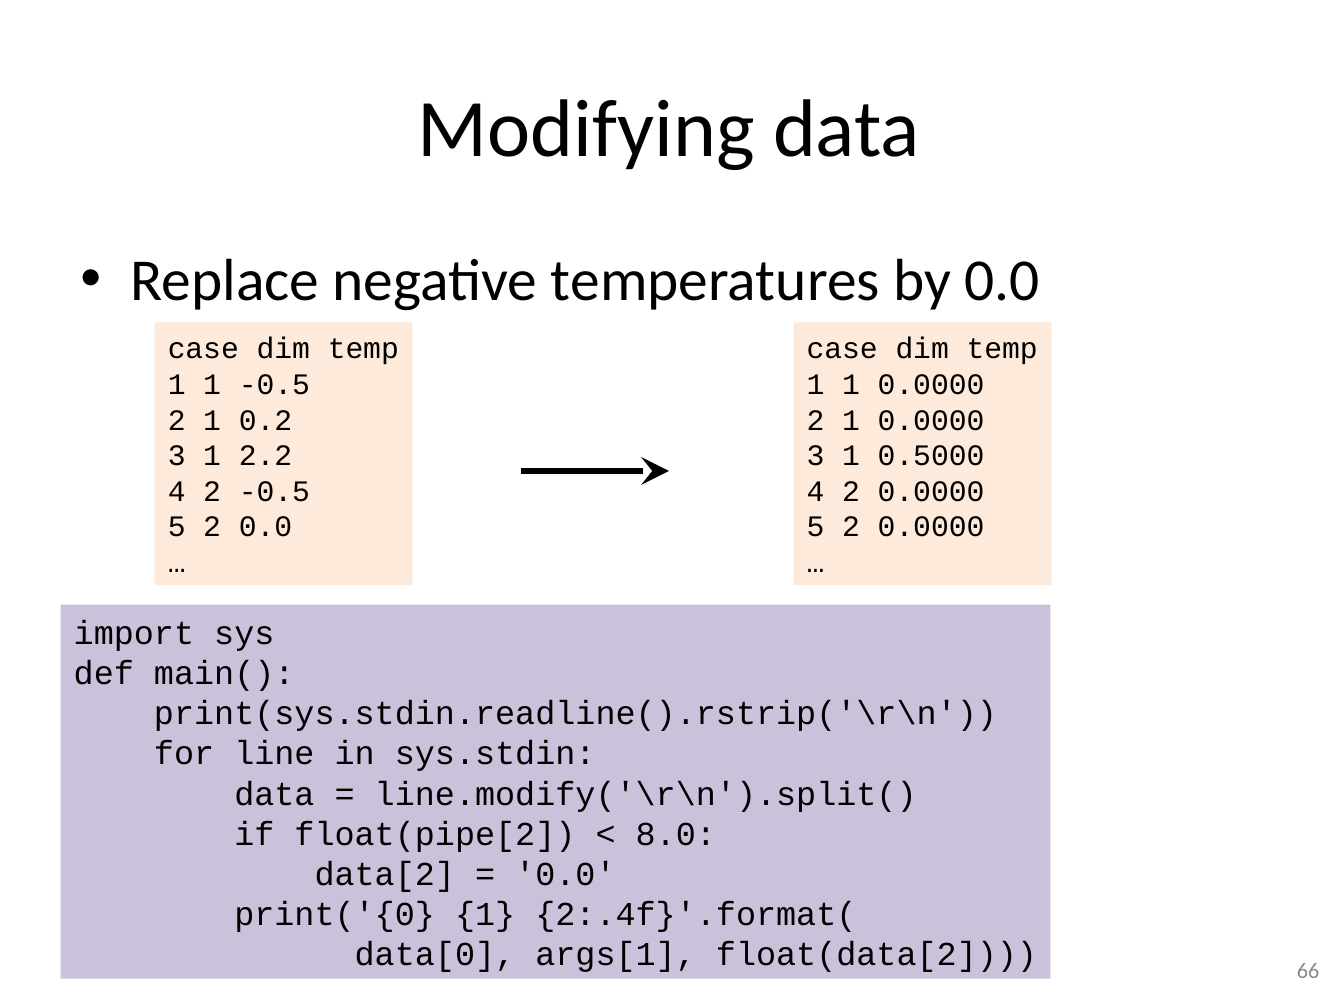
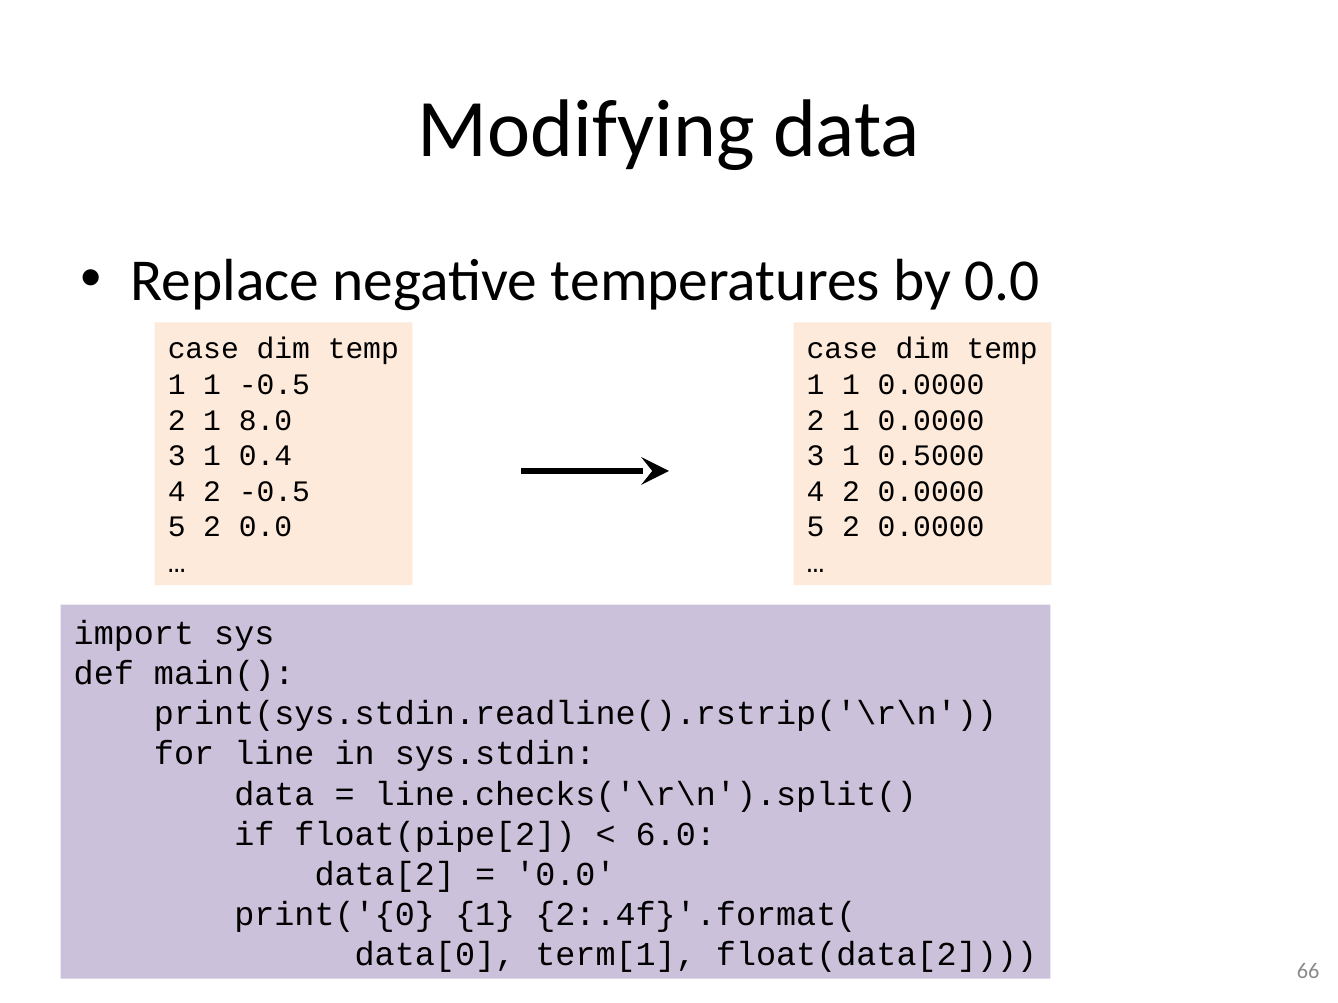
0.2: 0.2 -> 8.0
2.2: 2.2 -> 0.4
line.modify('\r\n').split(: line.modify('\r\n').split( -> line.checks('\r\n').split(
8.0: 8.0 -> 6.0
args[1: args[1 -> term[1
